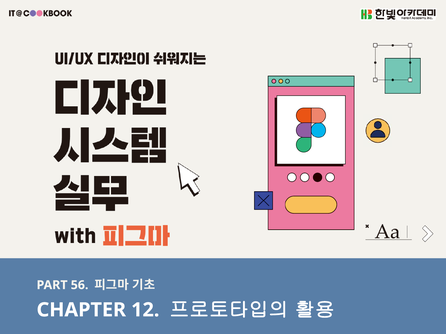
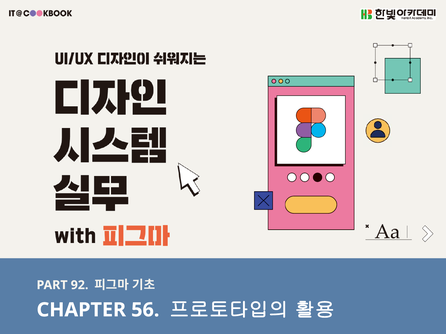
56: 56 -> 92
12: 12 -> 56
